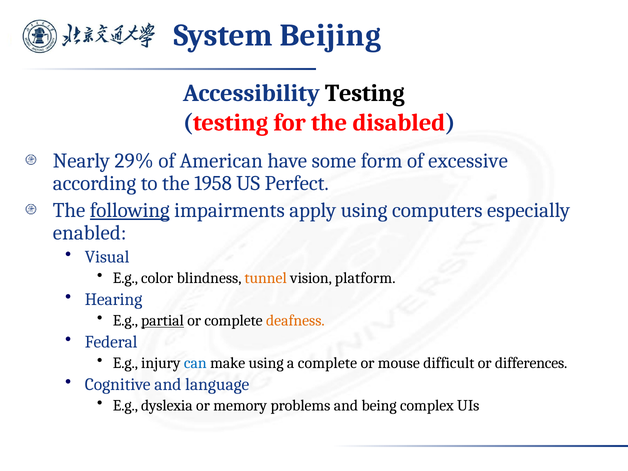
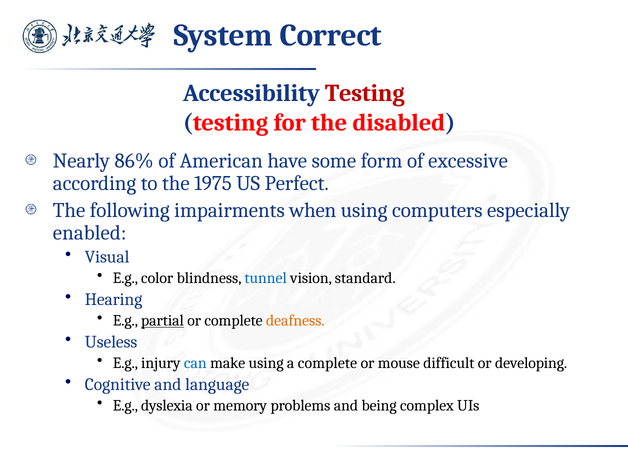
Beijing: Beijing -> Correct
Testing at (365, 93) colour: black -> red
29%: 29% -> 86%
1958: 1958 -> 1975
following underline: present -> none
apply: apply -> when
tunnel colour: orange -> blue
platform: platform -> standard
Federal: Federal -> Useless
differences: differences -> developing
